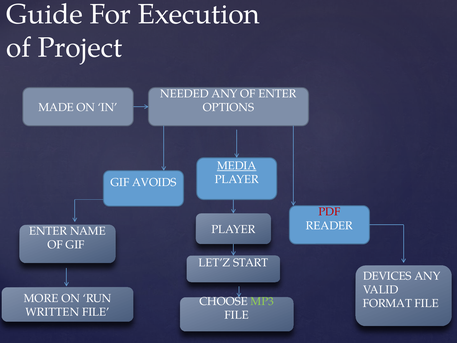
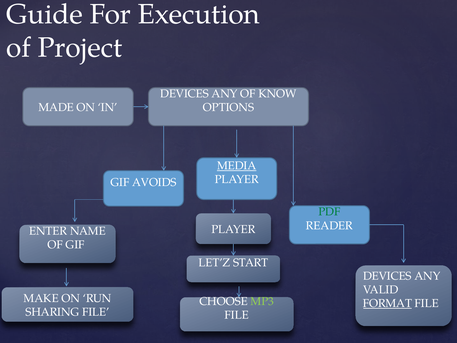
NEEDED at (184, 94): NEEDED -> DEVICES
OF ENTER: ENTER -> KNOW
PDF colour: red -> green
MORE: MORE -> MAKE
FORMAT underline: none -> present
WRITTEN: WRITTEN -> SHARING
